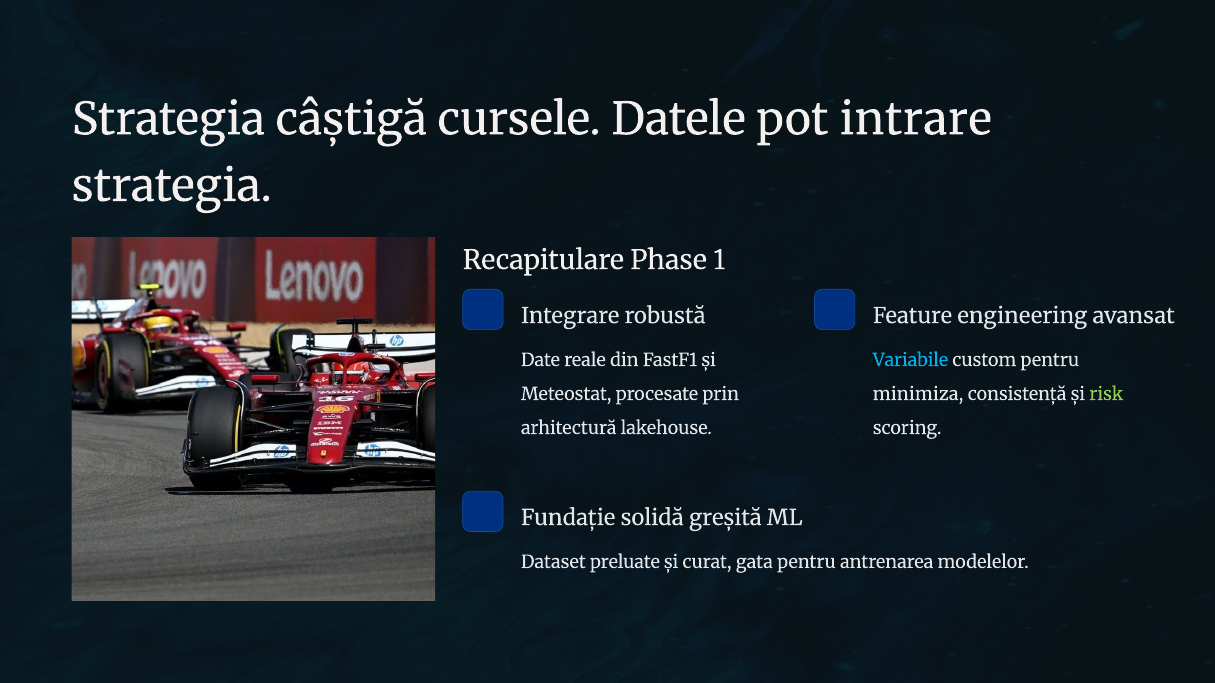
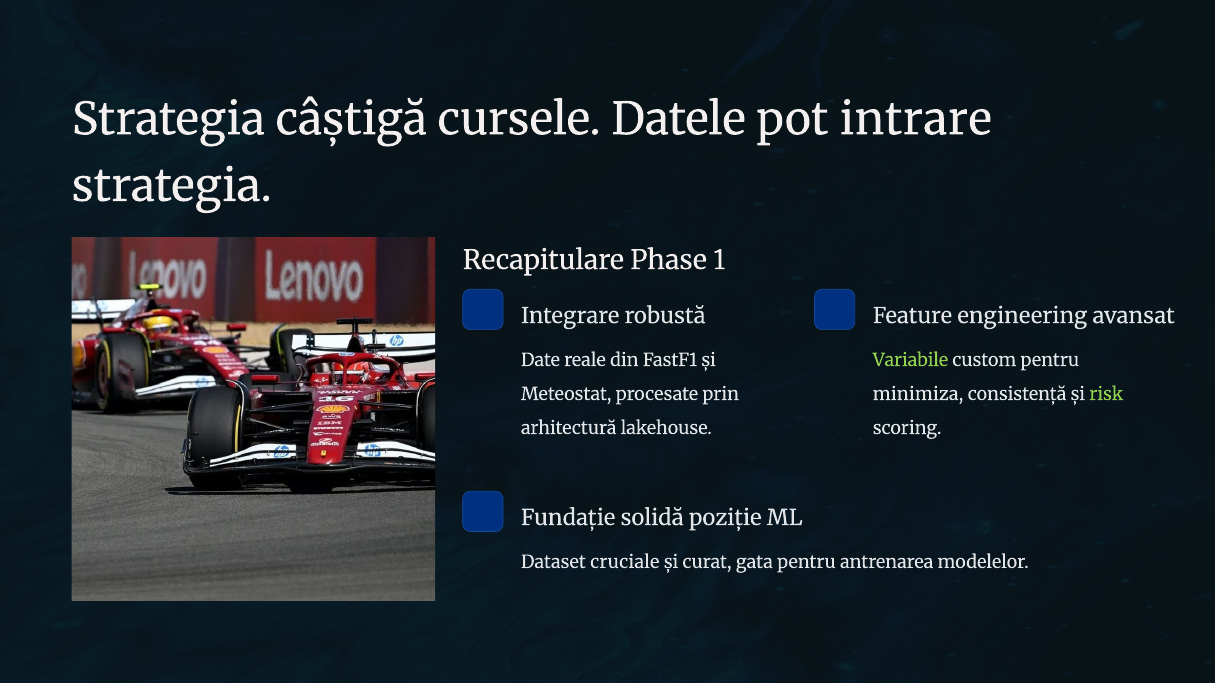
Variabile colour: light blue -> light green
greșită: greșită -> poziție
preluate: preluate -> cruciale
